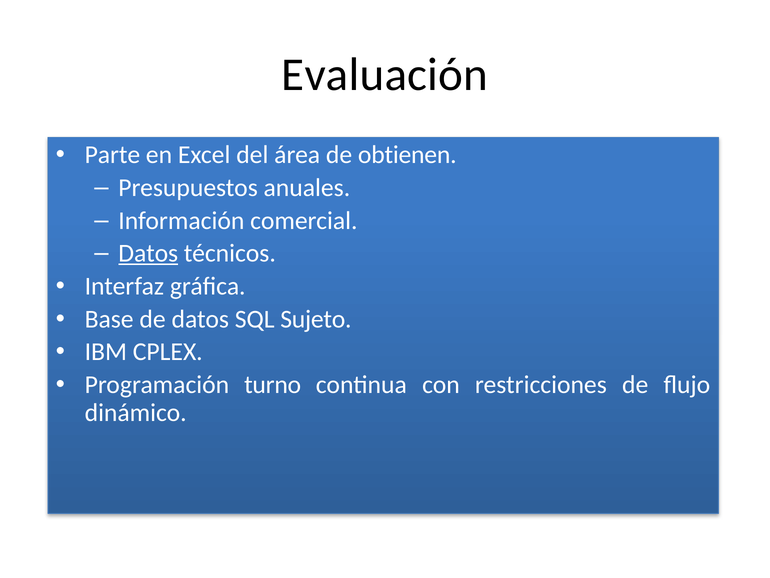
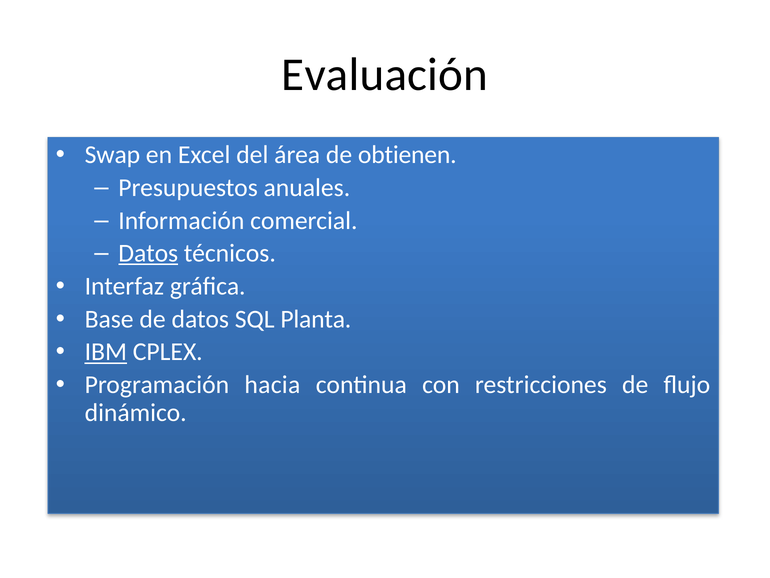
Parte: Parte -> Swap
Sujeto: Sujeto -> Planta
IBM underline: none -> present
turno: turno -> hacia
